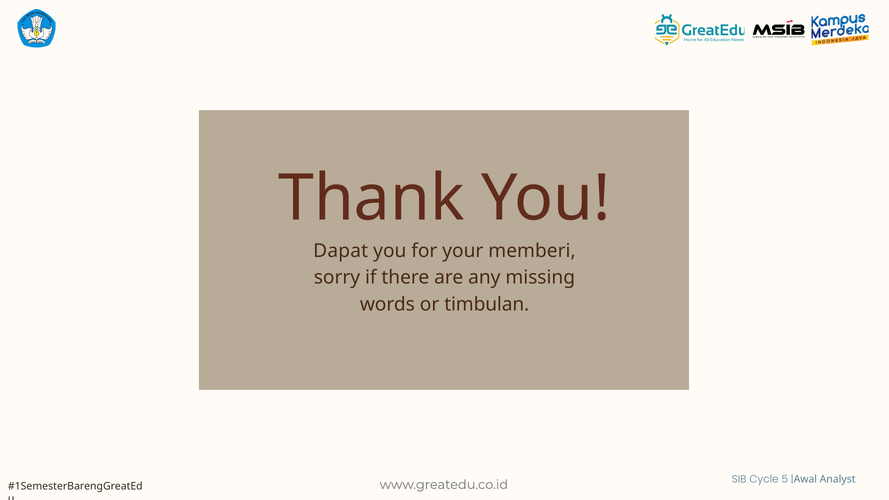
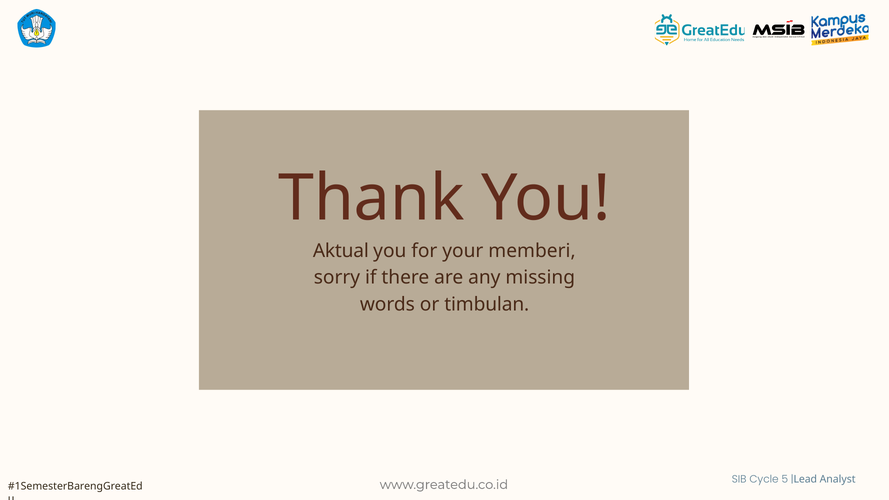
Dapat: Dapat -> Aktual
Awal: Awal -> Lead
